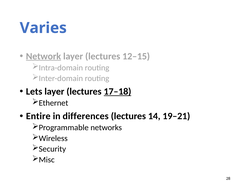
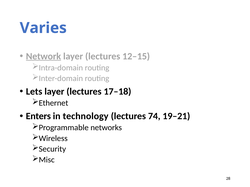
17–18 underline: present -> none
Entire: Entire -> Enters
differences: differences -> technology
14: 14 -> 74
